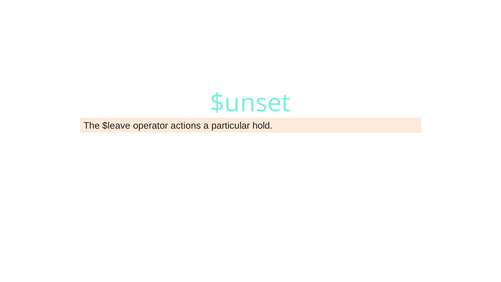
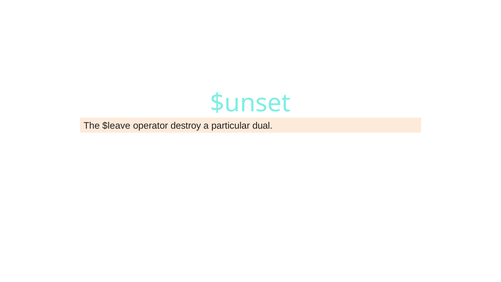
actions: actions -> destroy
hold: hold -> dual
